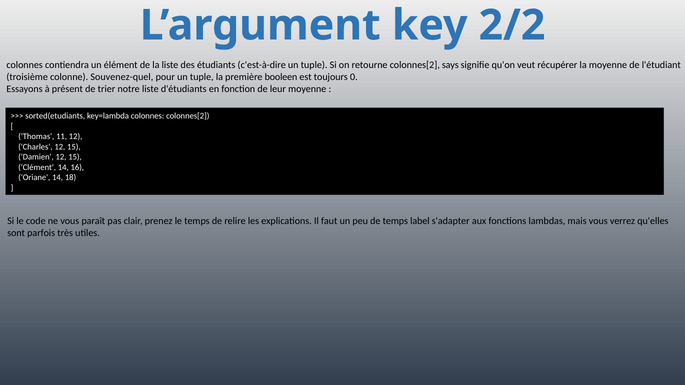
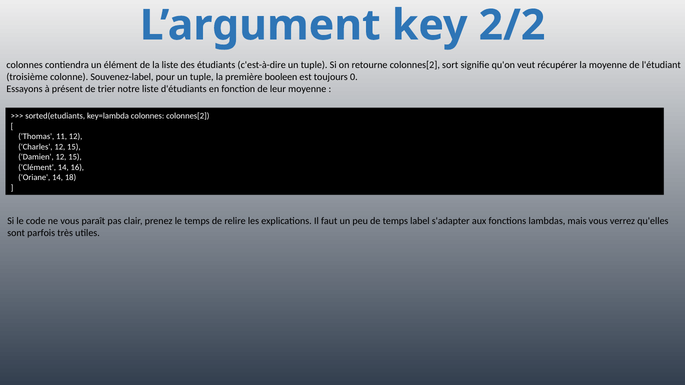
says: says -> sort
Souvenez-quel: Souvenez-quel -> Souvenez-label
